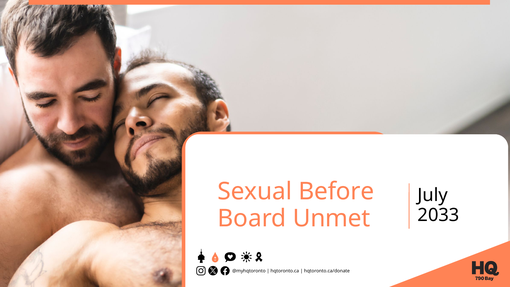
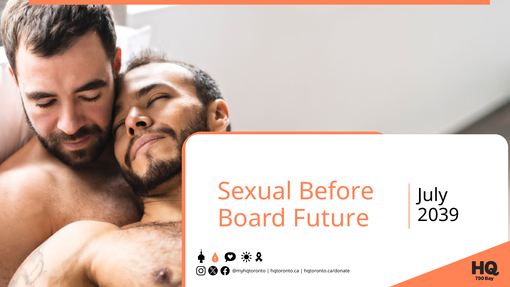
2033: 2033 -> 2039
Unmet: Unmet -> Future
